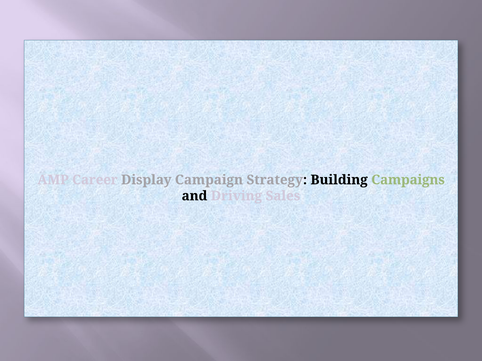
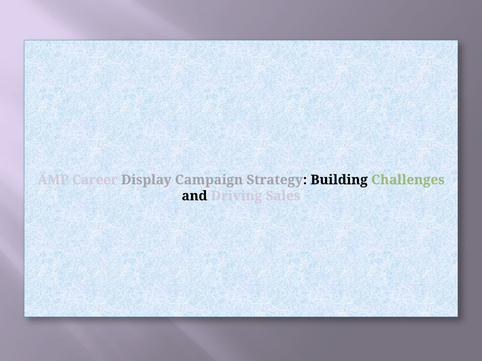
Campaigns: Campaigns -> Challenges
